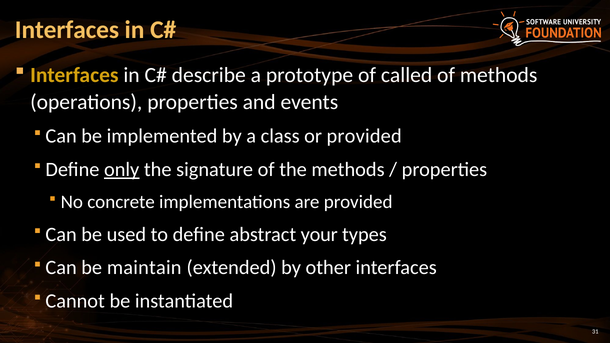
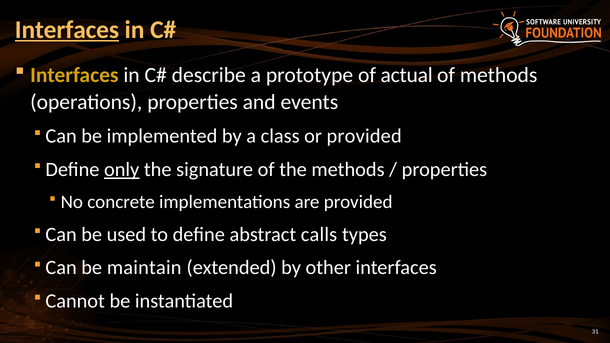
Interfaces at (67, 30) underline: none -> present
called: called -> actual
your: your -> calls
